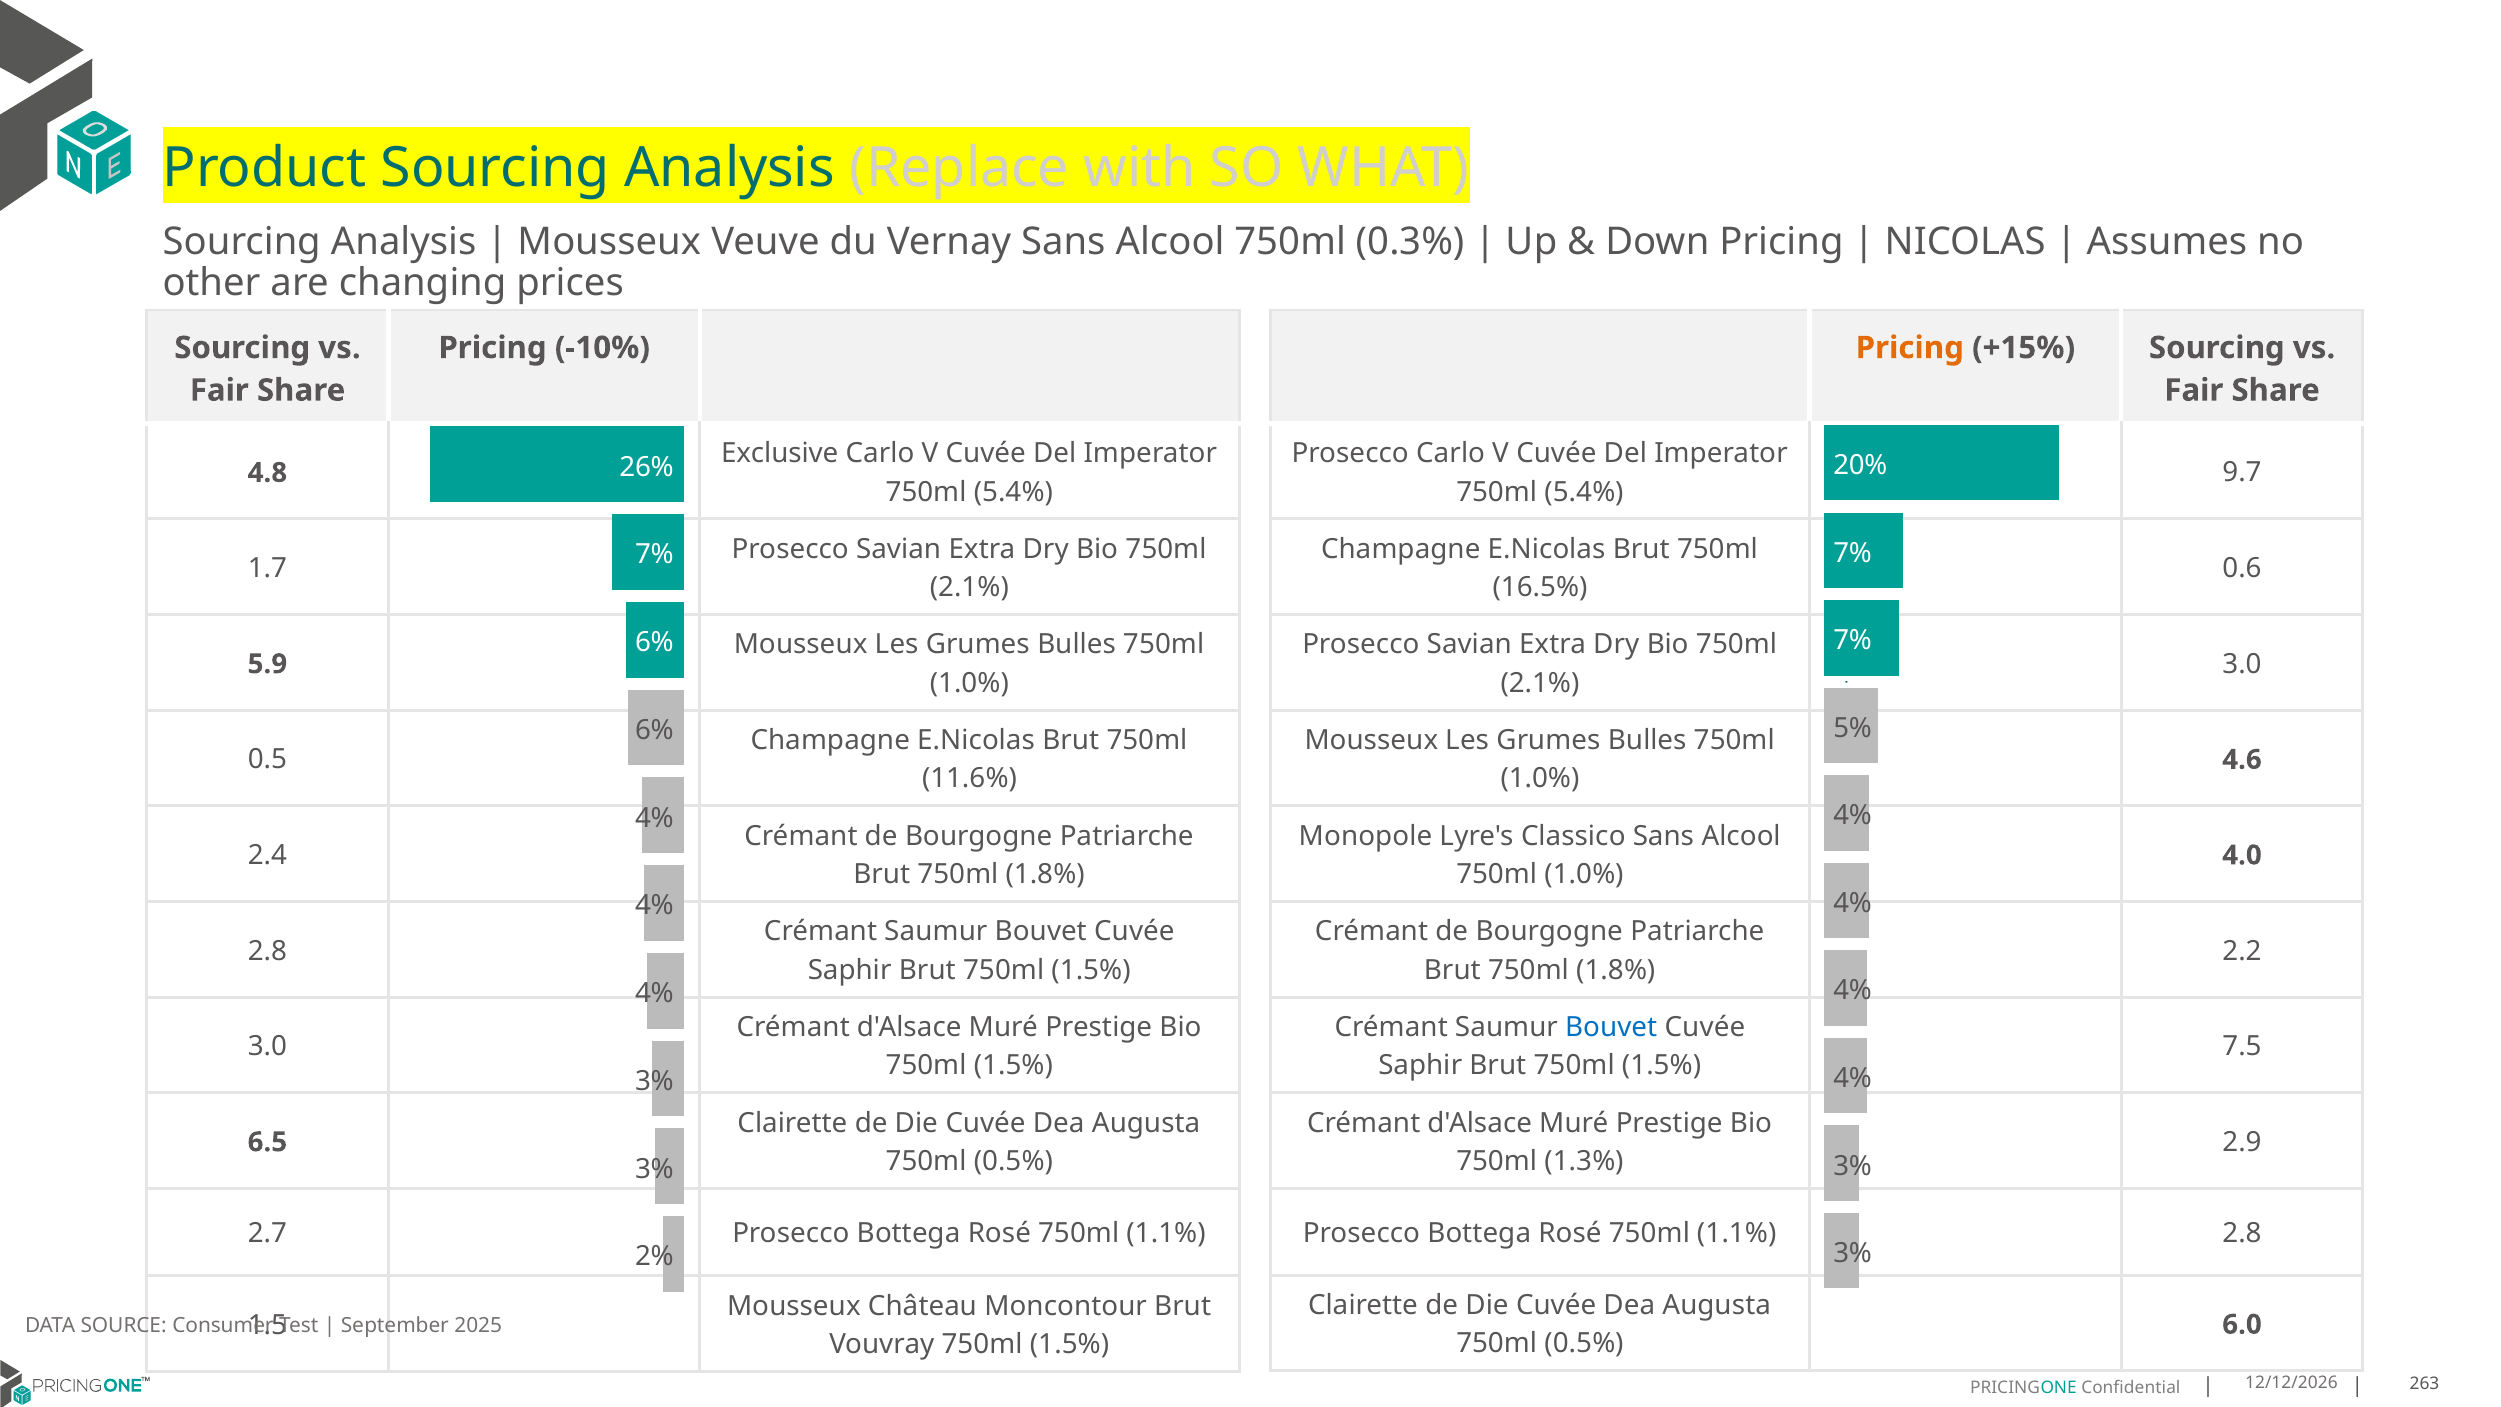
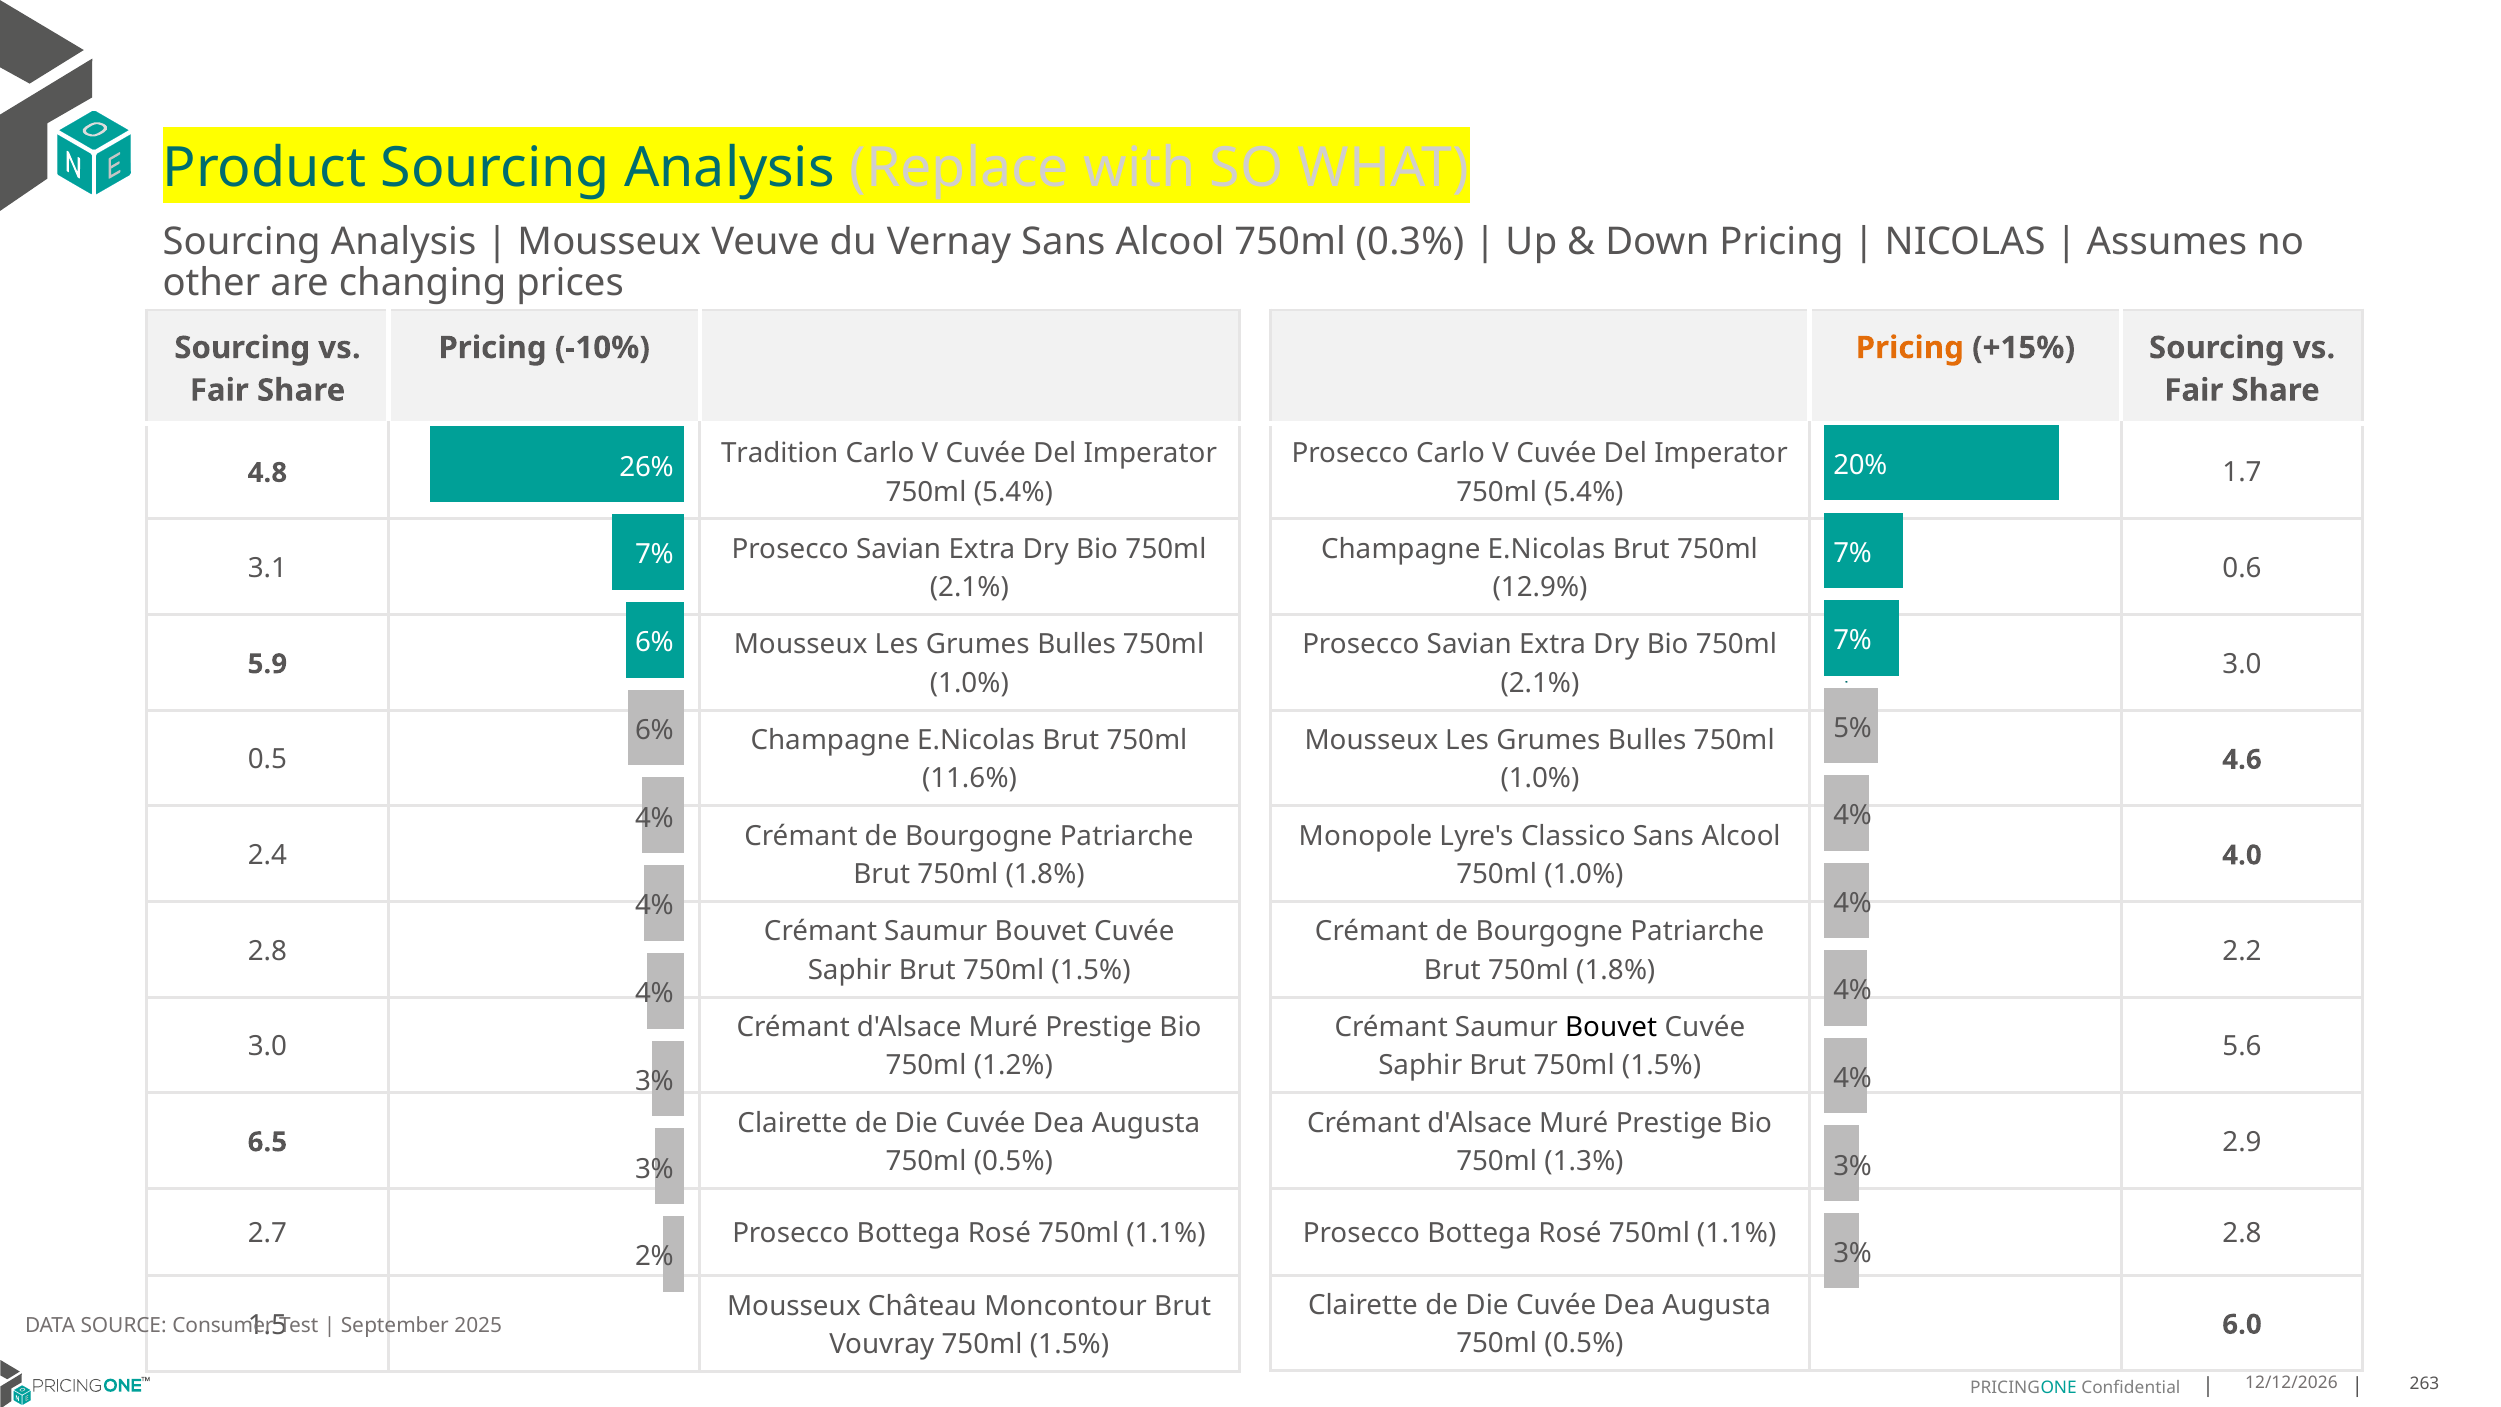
Exclusive: Exclusive -> Tradition
9.7: 9.7 -> 1.7
1.7: 1.7 -> 3.1
16.5%: 16.5% -> 12.9%
Bouvet at (1611, 1027) colour: blue -> black
7.5: 7.5 -> 5.6
1.5% at (1013, 1066): 1.5% -> 1.2%
